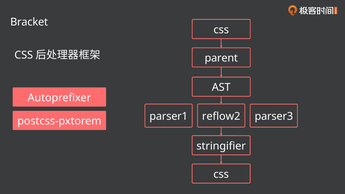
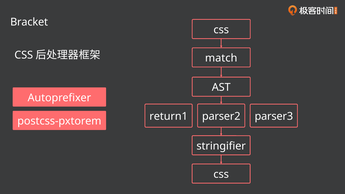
parent: parent -> match
parser1: parser1 -> return1
reflow2: reflow2 -> parser2
